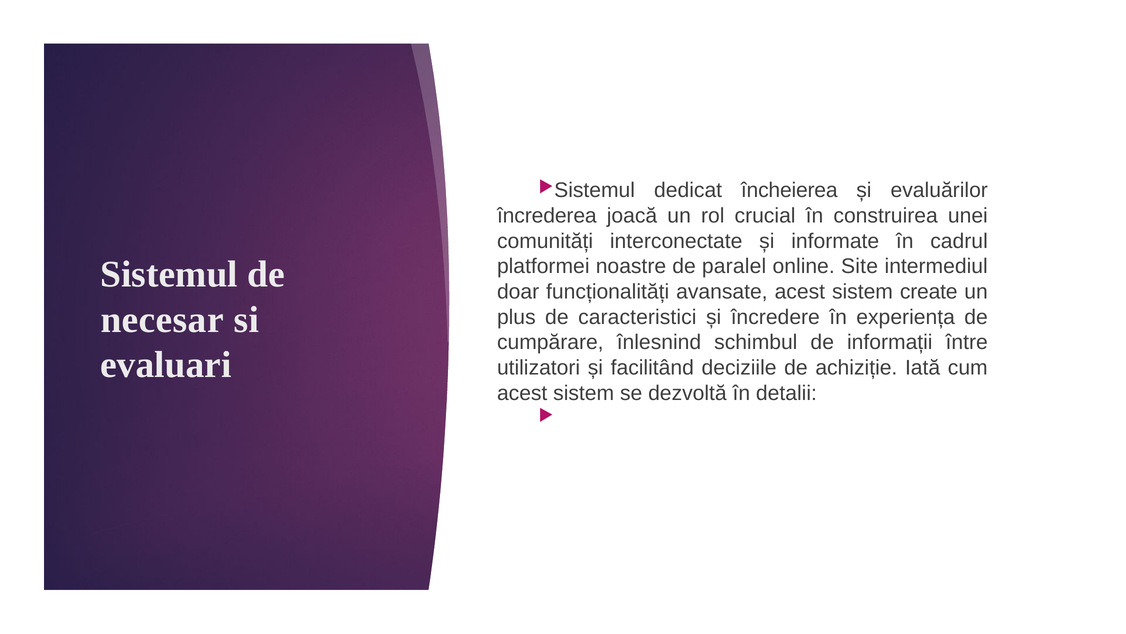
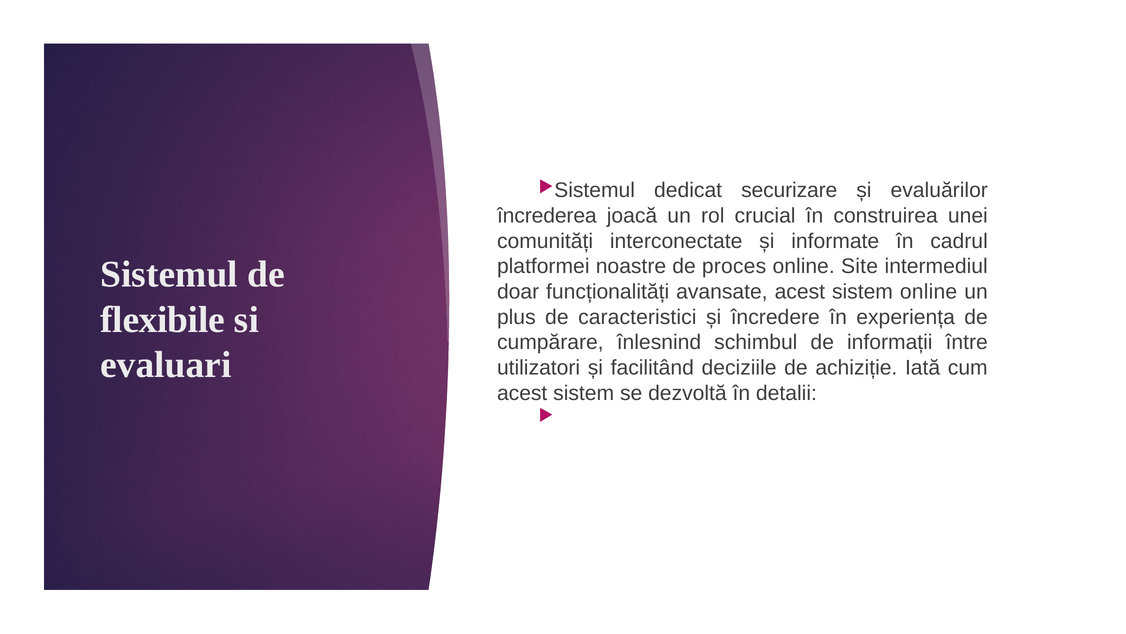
încheierea: încheierea -> securizare
paralel: paralel -> proces
sistem create: create -> online
necesar: necesar -> flexibile
